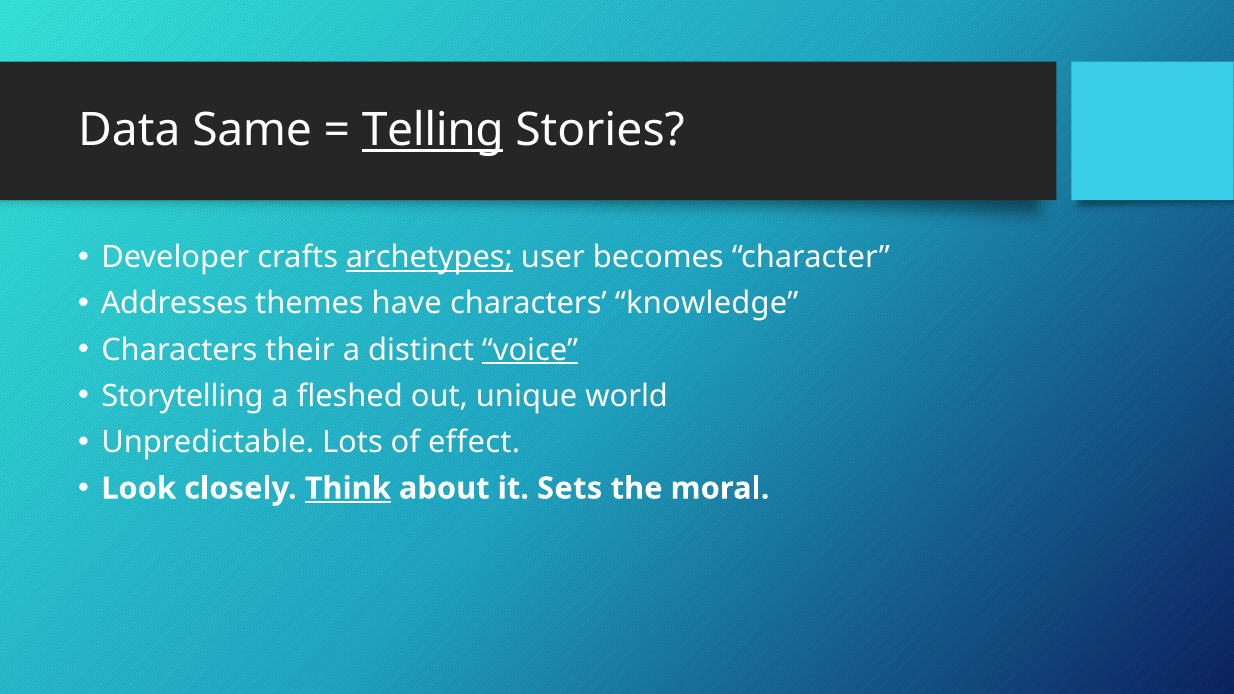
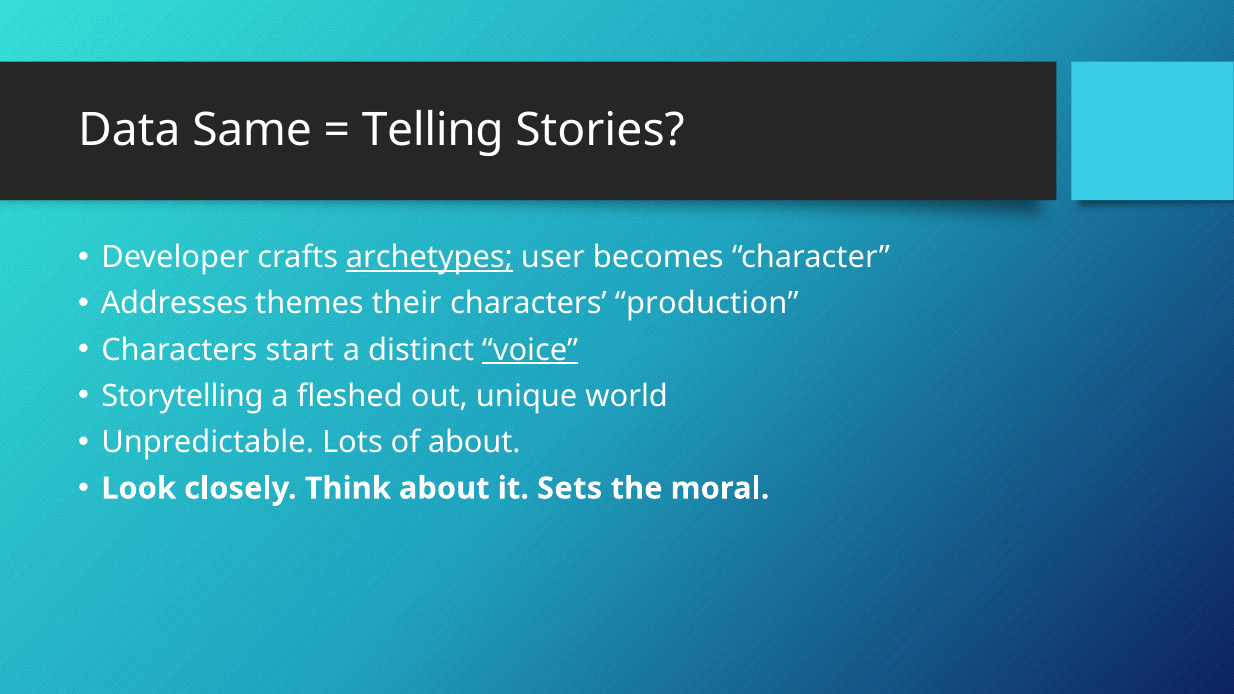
Telling underline: present -> none
have: have -> their
knowledge: knowledge -> production
their: their -> start
of effect: effect -> about
Think underline: present -> none
